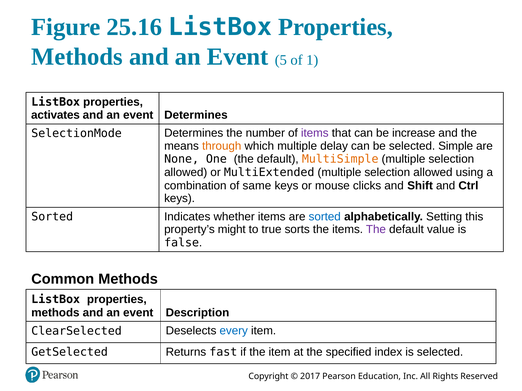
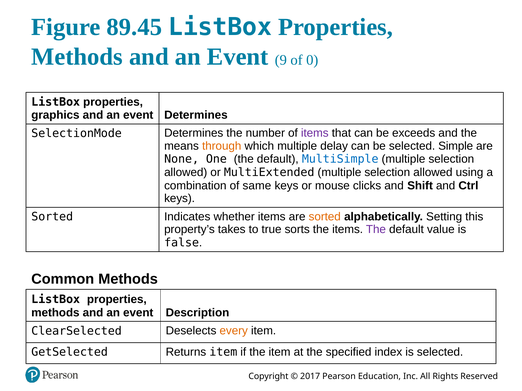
25.16: 25.16 -> 89.45
5: 5 -> 9
1: 1 -> 0
activates: activates -> graphics
increase: increase -> exceeds
MultiSimple colour: orange -> blue
sorted at (325, 217) colour: blue -> orange
might: might -> takes
every colour: blue -> orange
Returns fast: fast -> item
